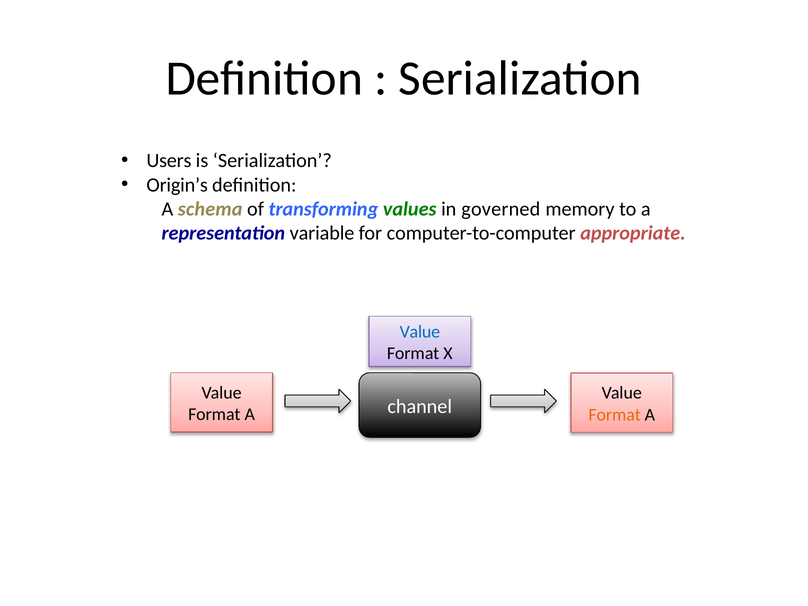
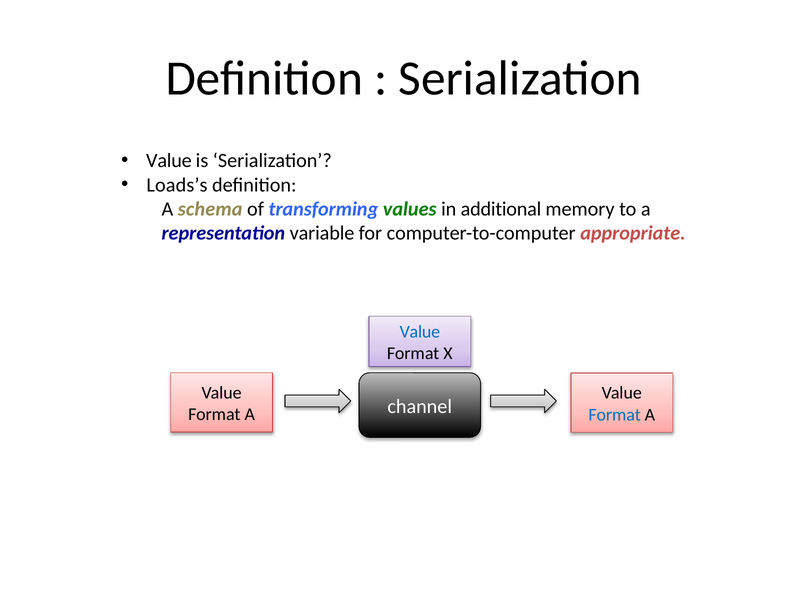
Users at (169, 161): Users -> Value
Origin’s: Origin’s -> Loads’s
governed: governed -> additional
Format at (615, 415) colour: orange -> blue
